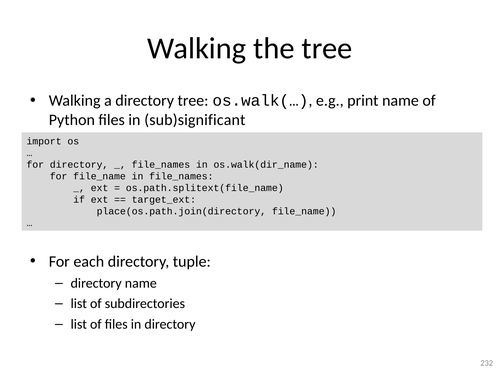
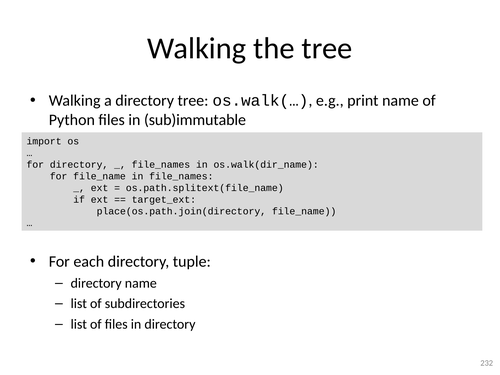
sub)significant: sub)significant -> sub)immutable
